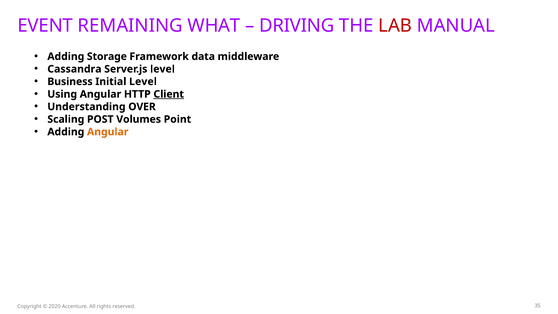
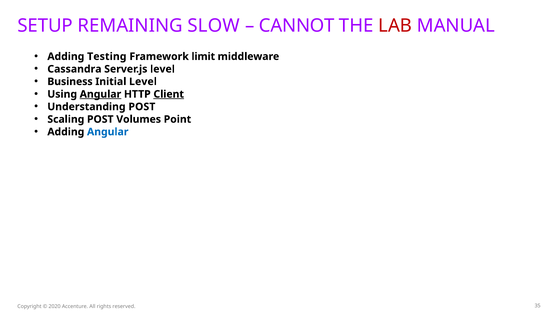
EVENT: EVENT -> SETUP
WHAT: WHAT -> SLOW
DRIVING: DRIVING -> CANNOT
Storage: Storage -> Testing
data: data -> limit
Angular at (100, 94) underline: none -> present
Understanding OVER: OVER -> POST
Angular at (108, 132) colour: orange -> blue
